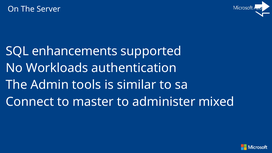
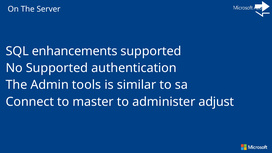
No Workloads: Workloads -> Supported
mixed: mixed -> adjust
